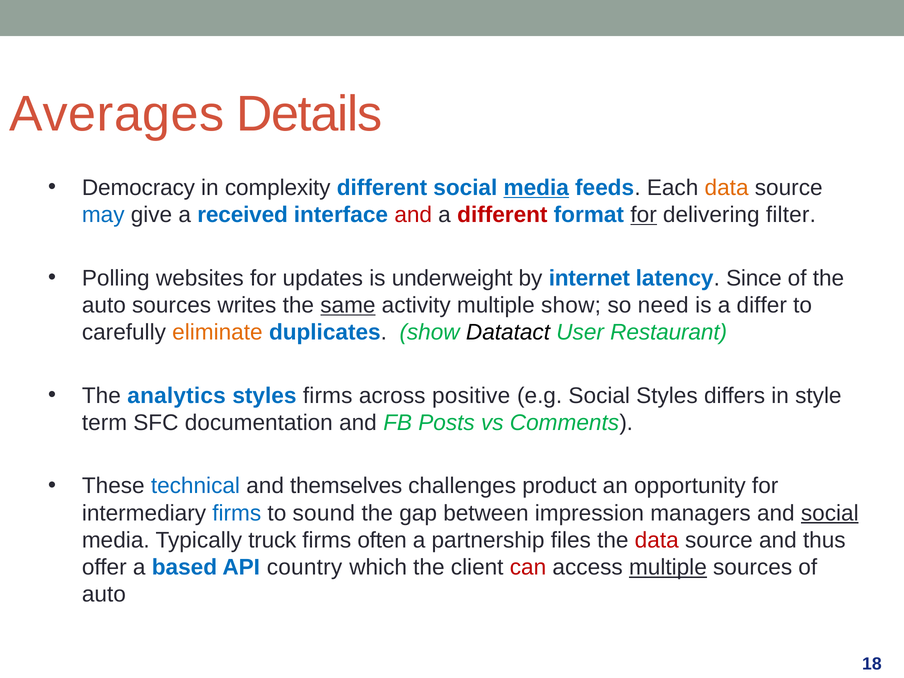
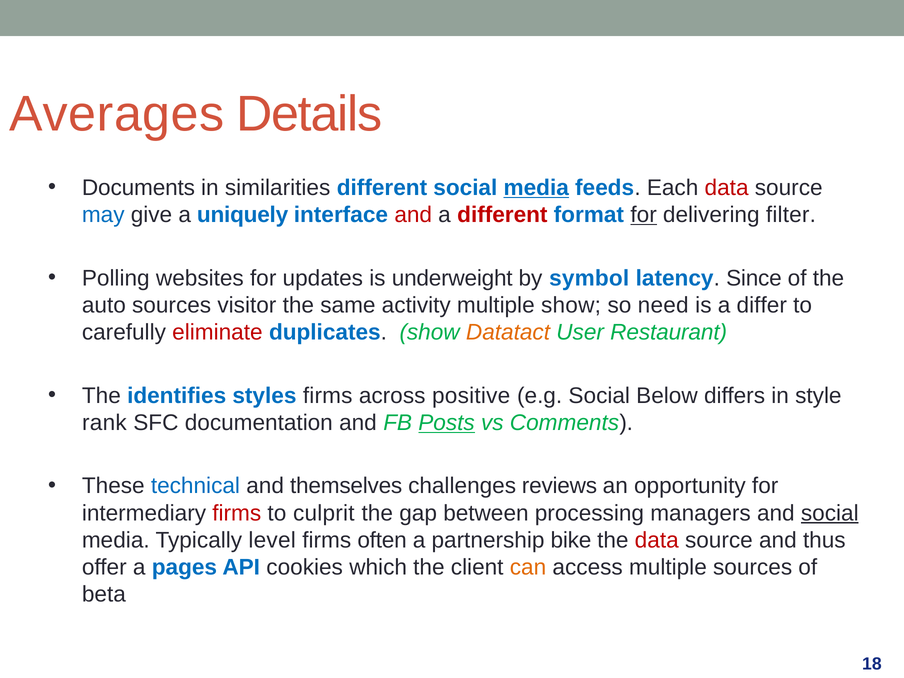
Democracy: Democracy -> Documents
complexity: complexity -> similarities
data at (727, 188) colour: orange -> red
received: received -> uniquely
internet: internet -> symbol
writes: writes -> visitor
same underline: present -> none
eliminate colour: orange -> red
Datatact colour: black -> orange
analytics: analytics -> identifies
Social Styles: Styles -> Below
term: term -> rank
Posts underline: none -> present
product: product -> reviews
firms at (237, 513) colour: blue -> red
sound: sound -> culprit
impression: impression -> processing
truck: truck -> level
files: files -> bike
based: based -> pages
country: country -> cookies
can colour: red -> orange
multiple at (668, 567) underline: present -> none
auto at (104, 595): auto -> beta
